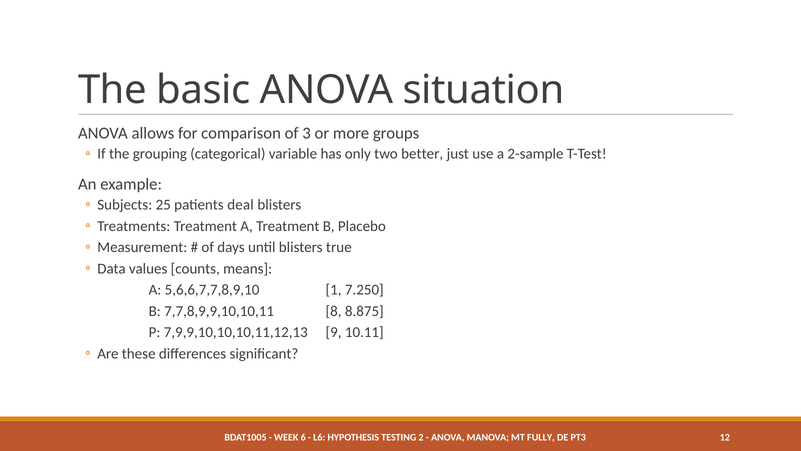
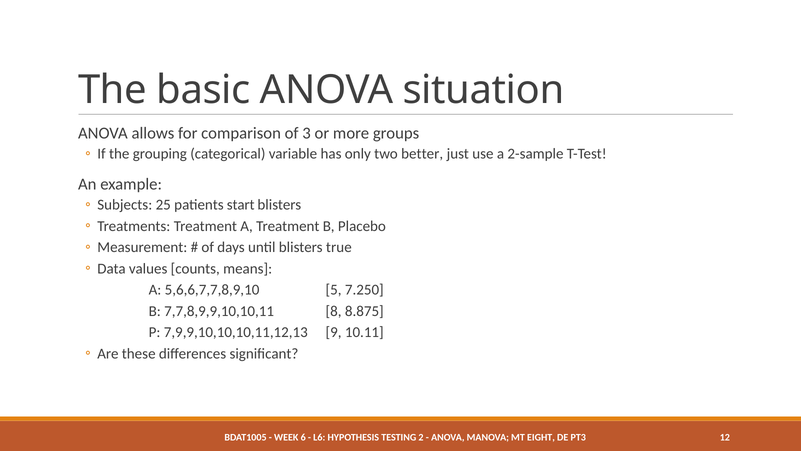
deal: deal -> start
1: 1 -> 5
FULLY: FULLY -> EIGHT
